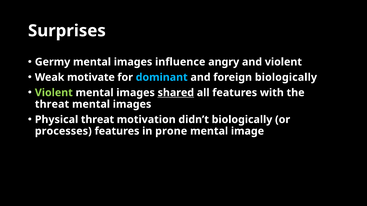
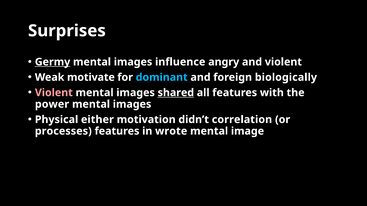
Germy underline: none -> present
Violent at (54, 93) colour: light green -> pink
threat at (52, 104): threat -> power
Physical threat: threat -> either
didn’t biologically: biologically -> correlation
prone: prone -> wrote
